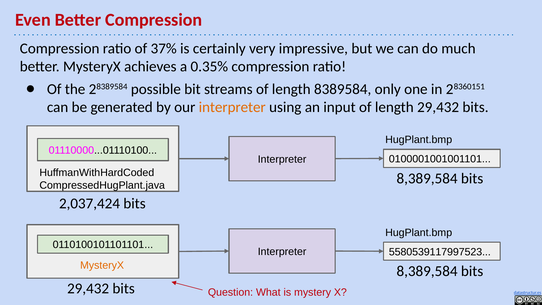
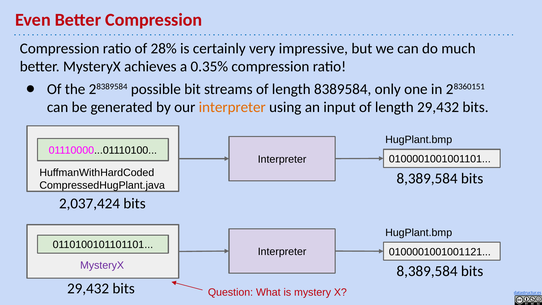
37%: 37% -> 28%
5580539117997523: 5580539117997523 -> 0100001001001121
MysteryX at (102, 265) colour: orange -> purple
